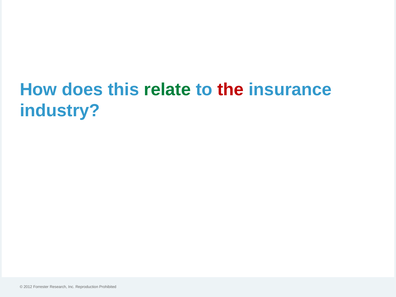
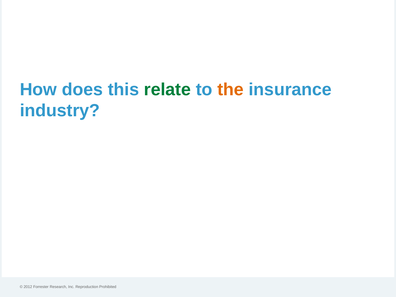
the colour: red -> orange
